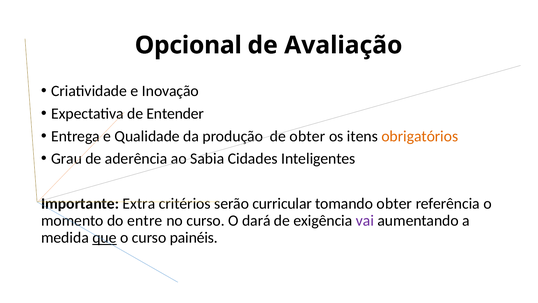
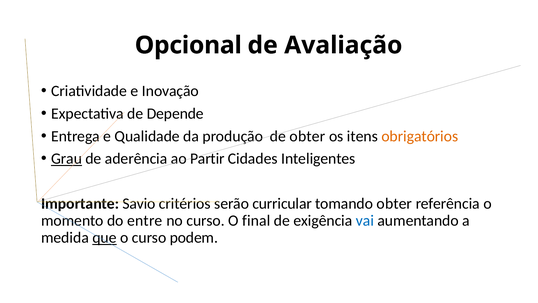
Entender: Entender -> Depende
Grau underline: none -> present
Sabia: Sabia -> Partir
Extra: Extra -> Savio
dará: dará -> final
vai colour: purple -> blue
painéis: painéis -> podem
